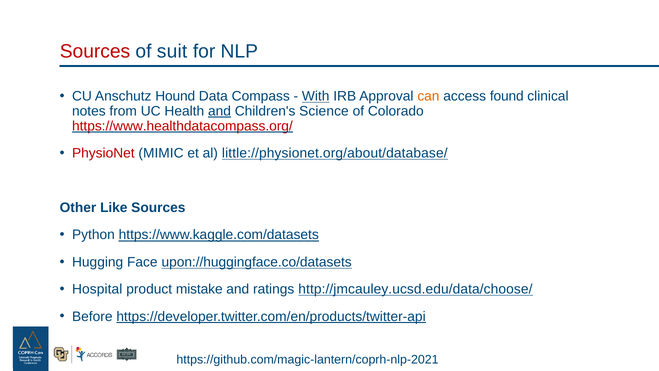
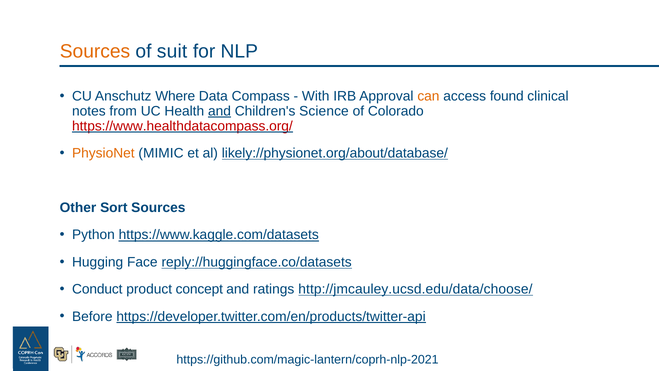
Sources at (95, 51) colour: red -> orange
Hound: Hound -> Where
With underline: present -> none
PhysioNet colour: red -> orange
little://physionet.org/about/database/: little://physionet.org/about/database/ -> likely://physionet.org/about/database/
Like: Like -> Sort
upon://huggingface.co/datasets: upon://huggingface.co/datasets -> reply://huggingface.co/datasets
Hospital: Hospital -> Conduct
mistake: mistake -> concept
